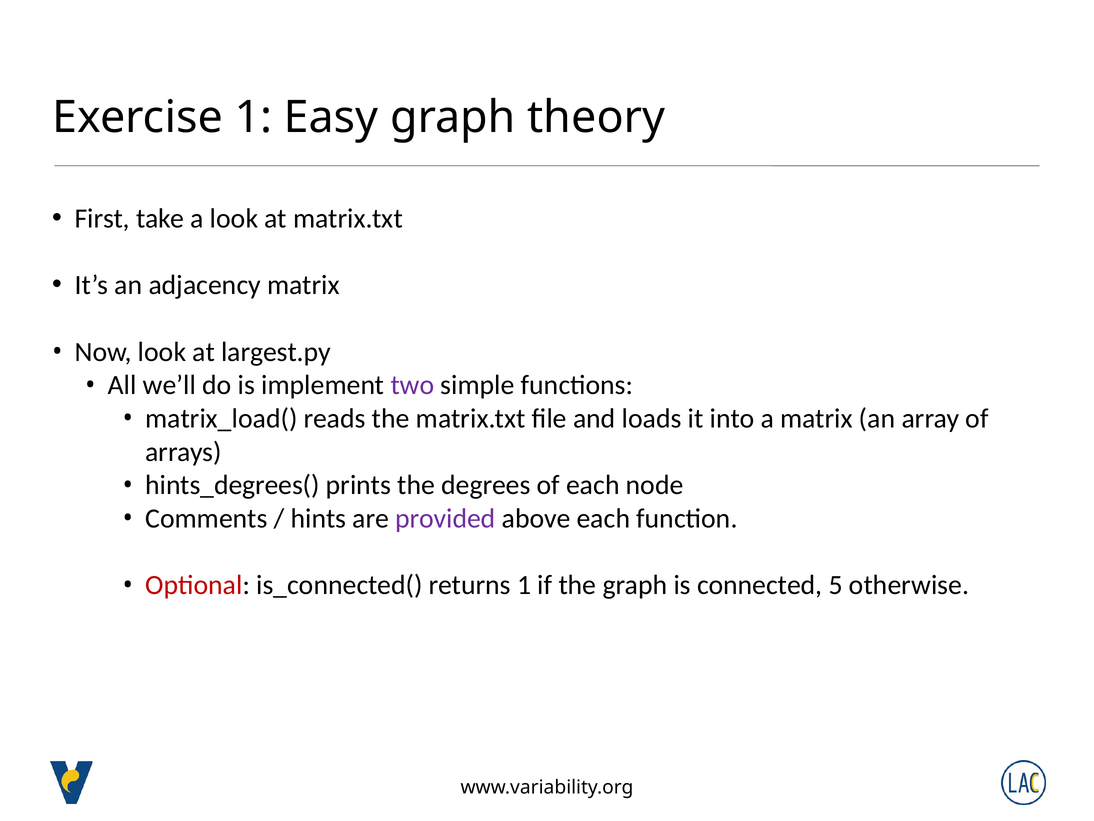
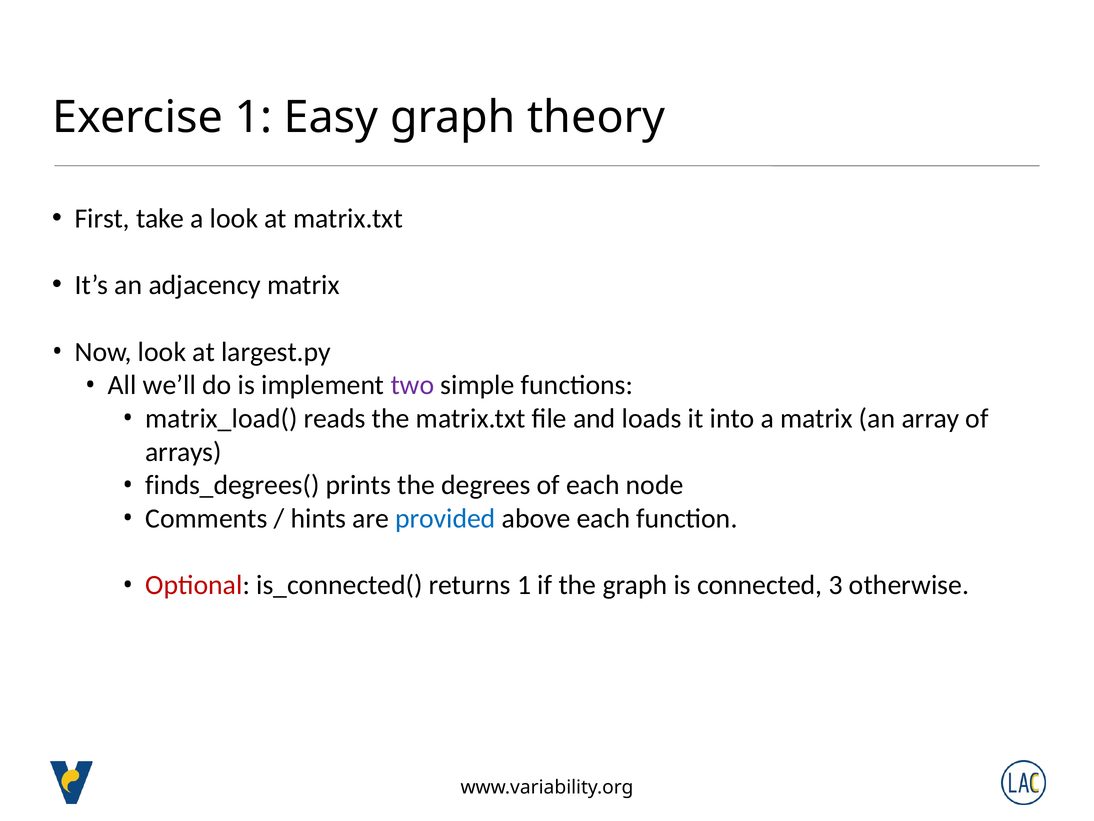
hints_degrees(: hints_degrees( -> finds_degrees(
provided colour: purple -> blue
5: 5 -> 3
